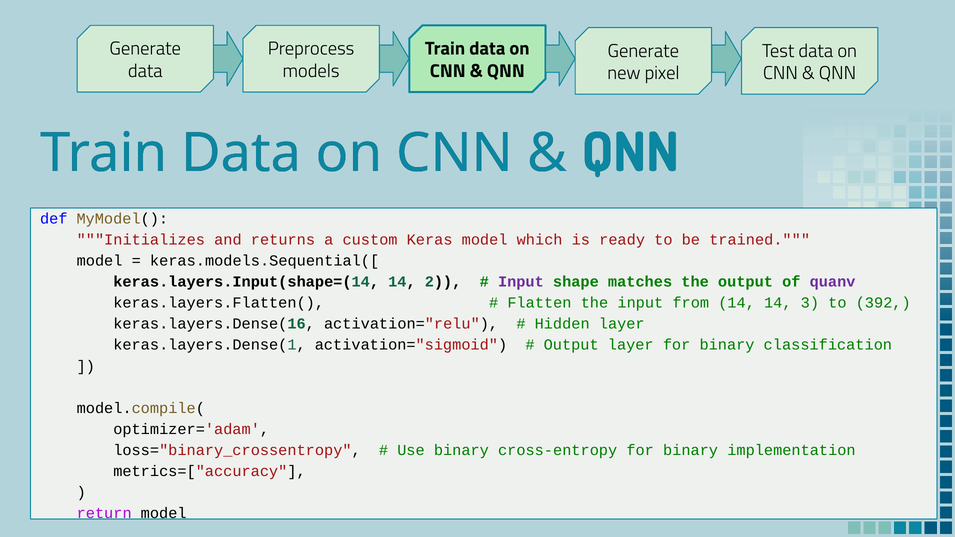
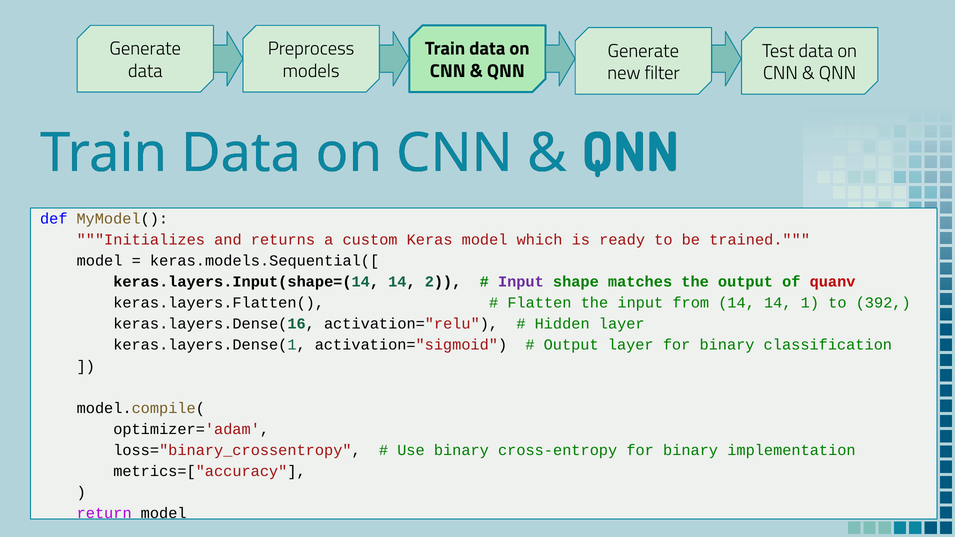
pixel: pixel -> filter
quanv colour: purple -> red
3: 3 -> 1
